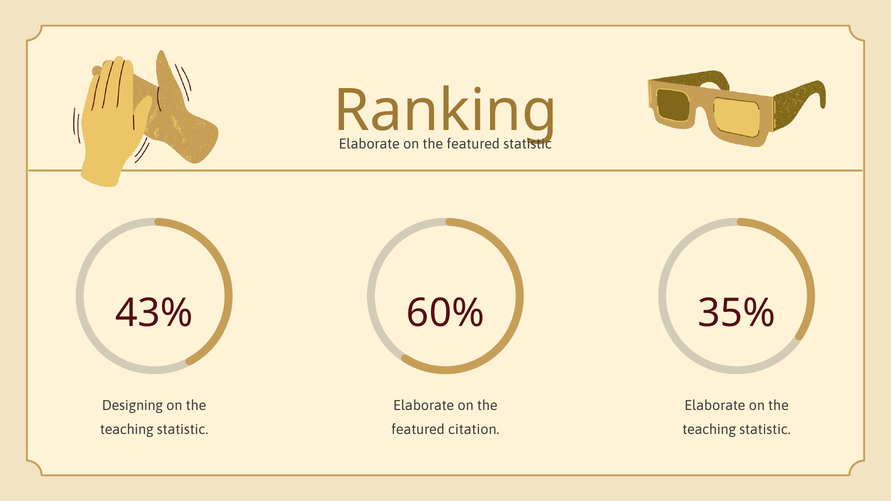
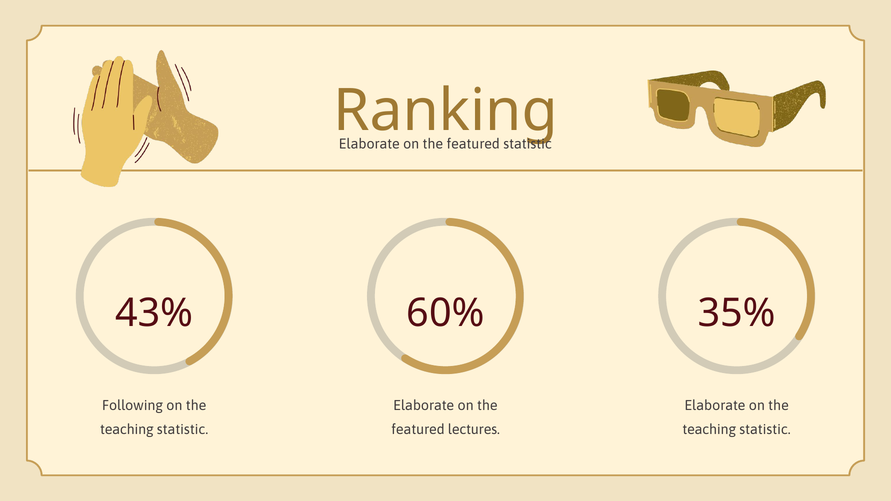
Designing: Designing -> Following
citation: citation -> lectures
